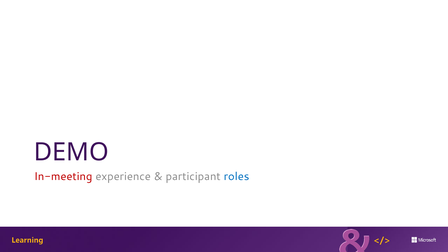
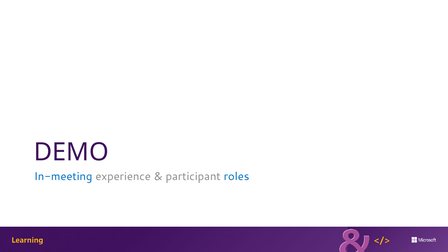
In-meeting colour: red -> blue
